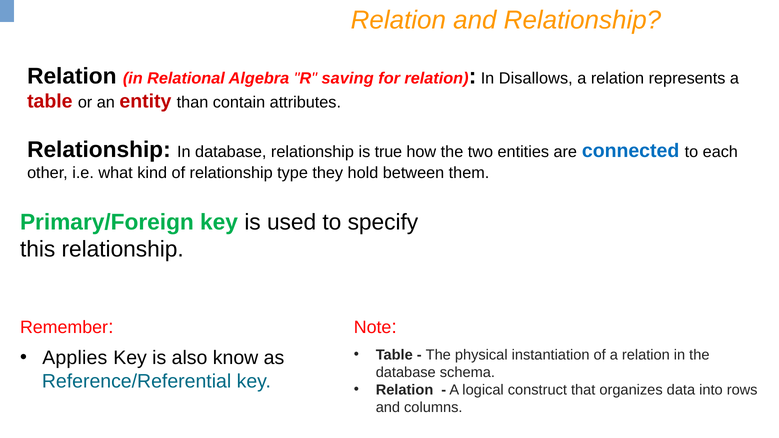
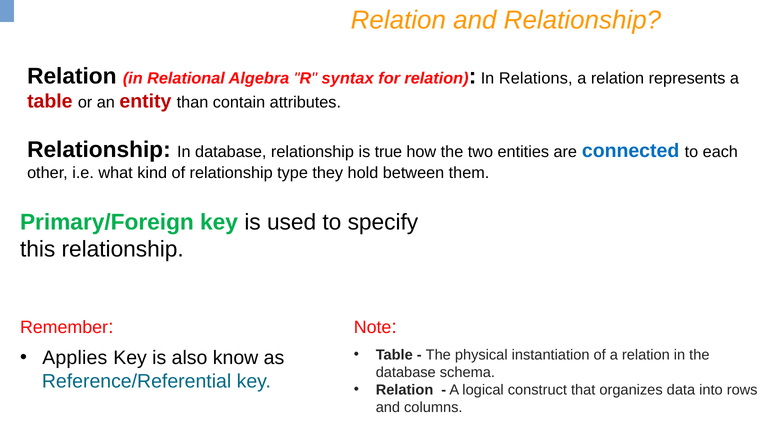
saving: saving -> syntax
Disallows: Disallows -> Relations
